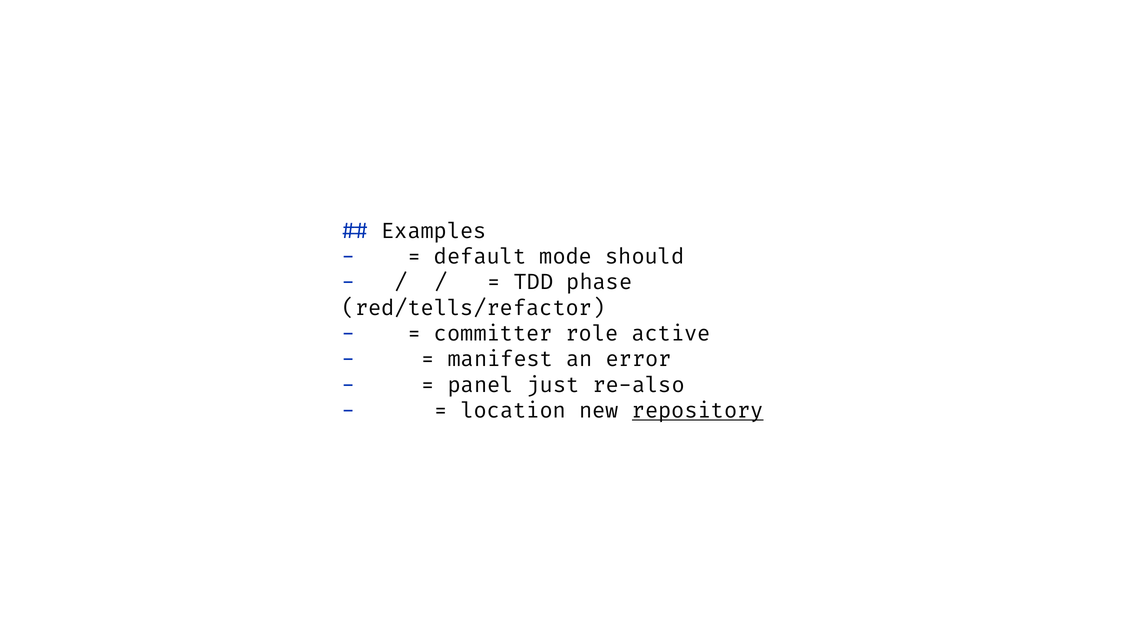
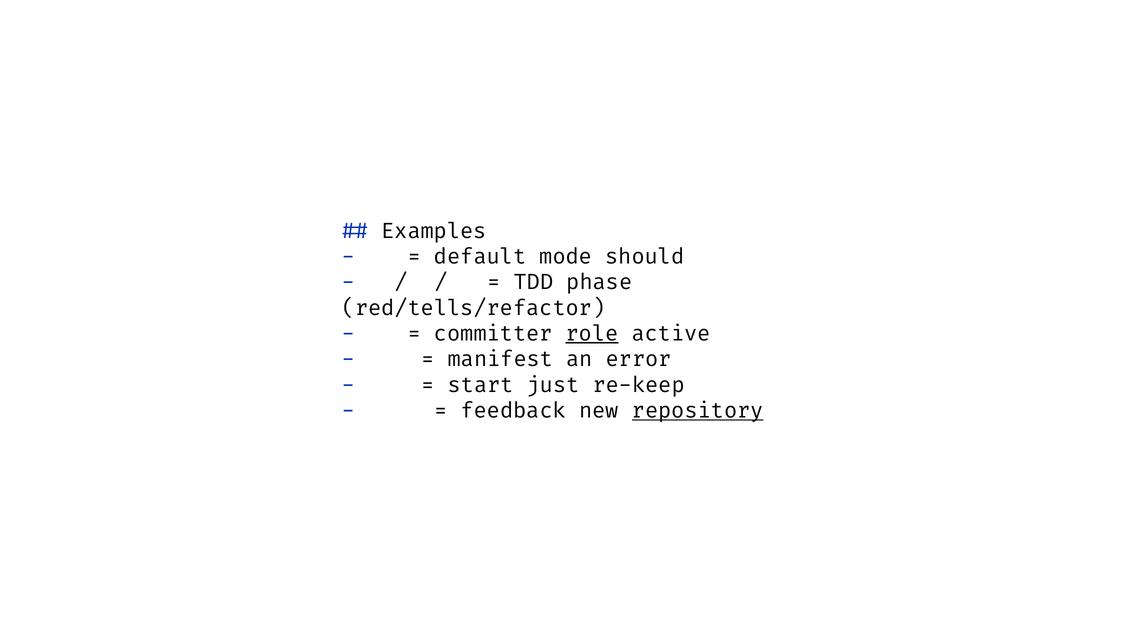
role underline: none -> present
panel: panel -> start
re-also: re-also -> re-keep
location: location -> feedback
